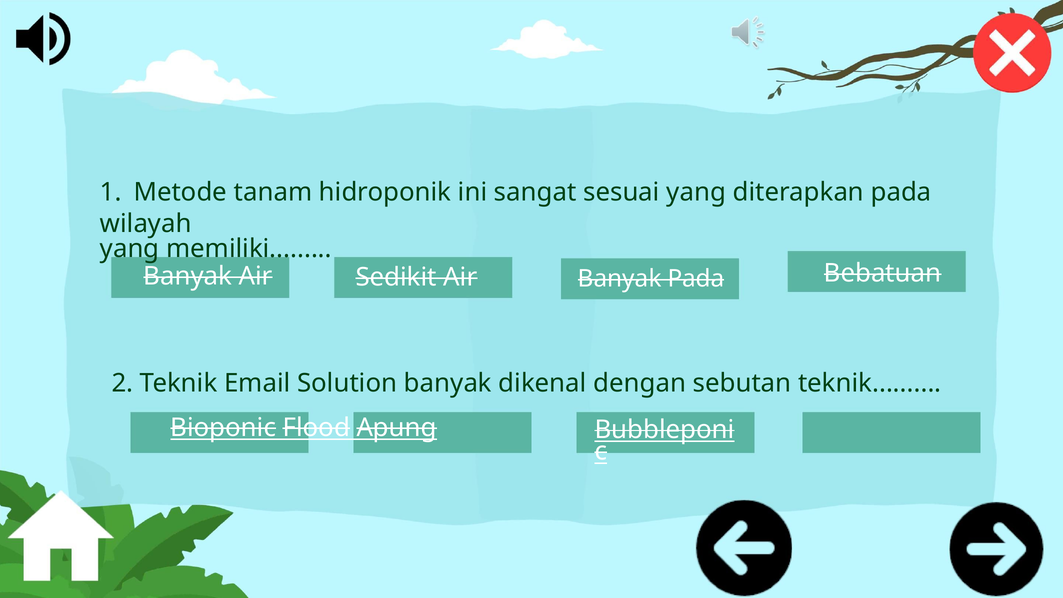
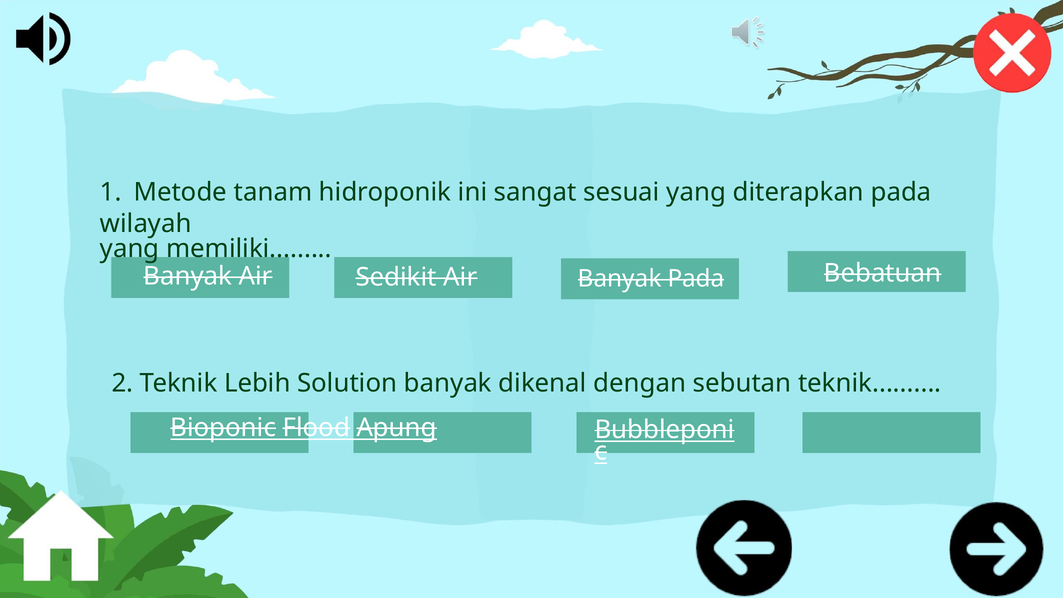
Email: Email -> Lebih
